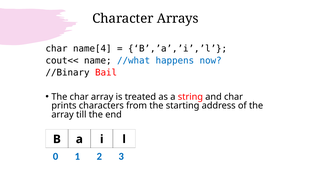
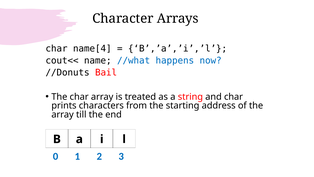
//Binary: //Binary -> //Donuts
